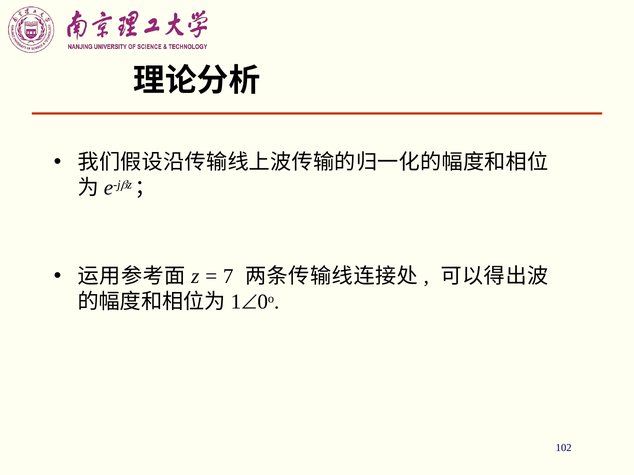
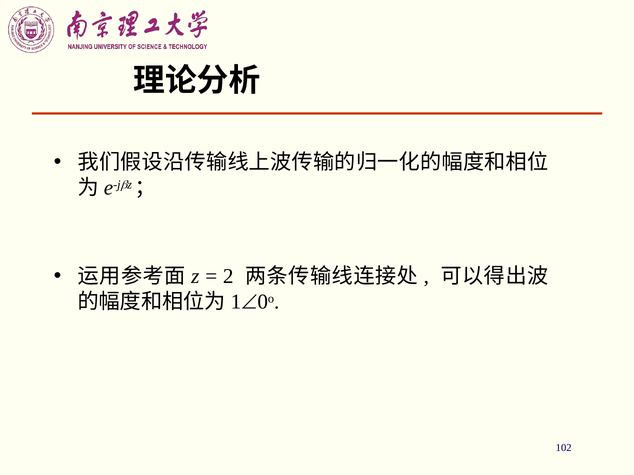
7: 7 -> 2
